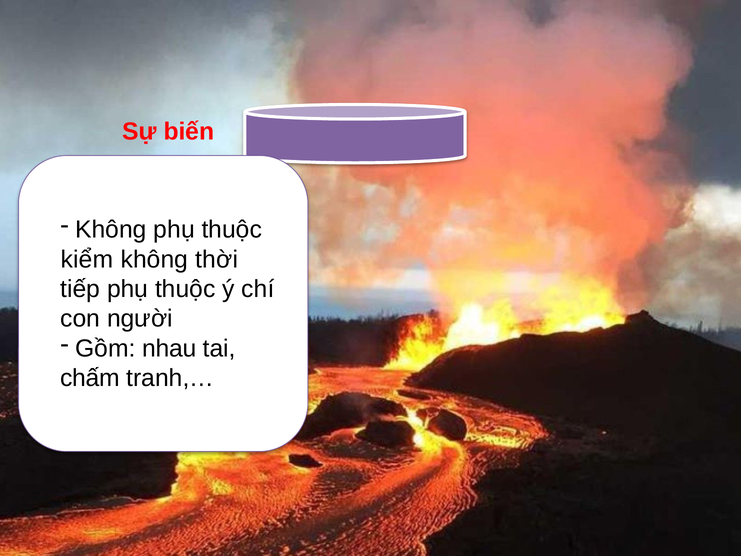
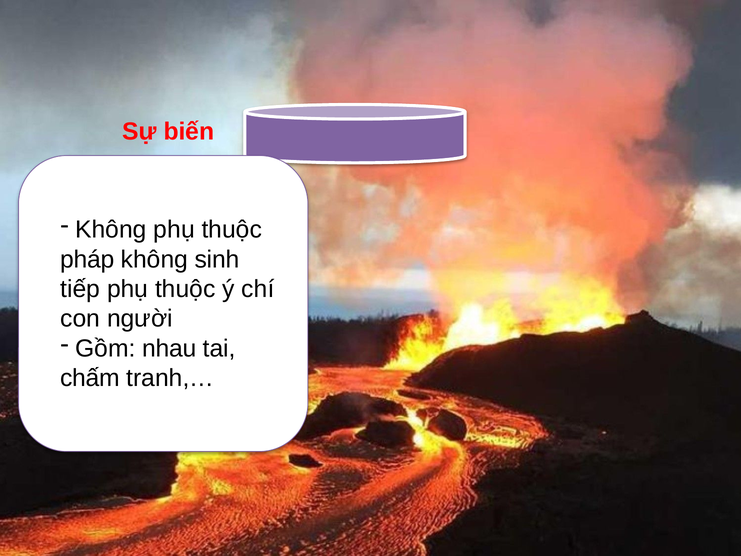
kiểm: kiểm -> pháp
thời: thời -> sinh
